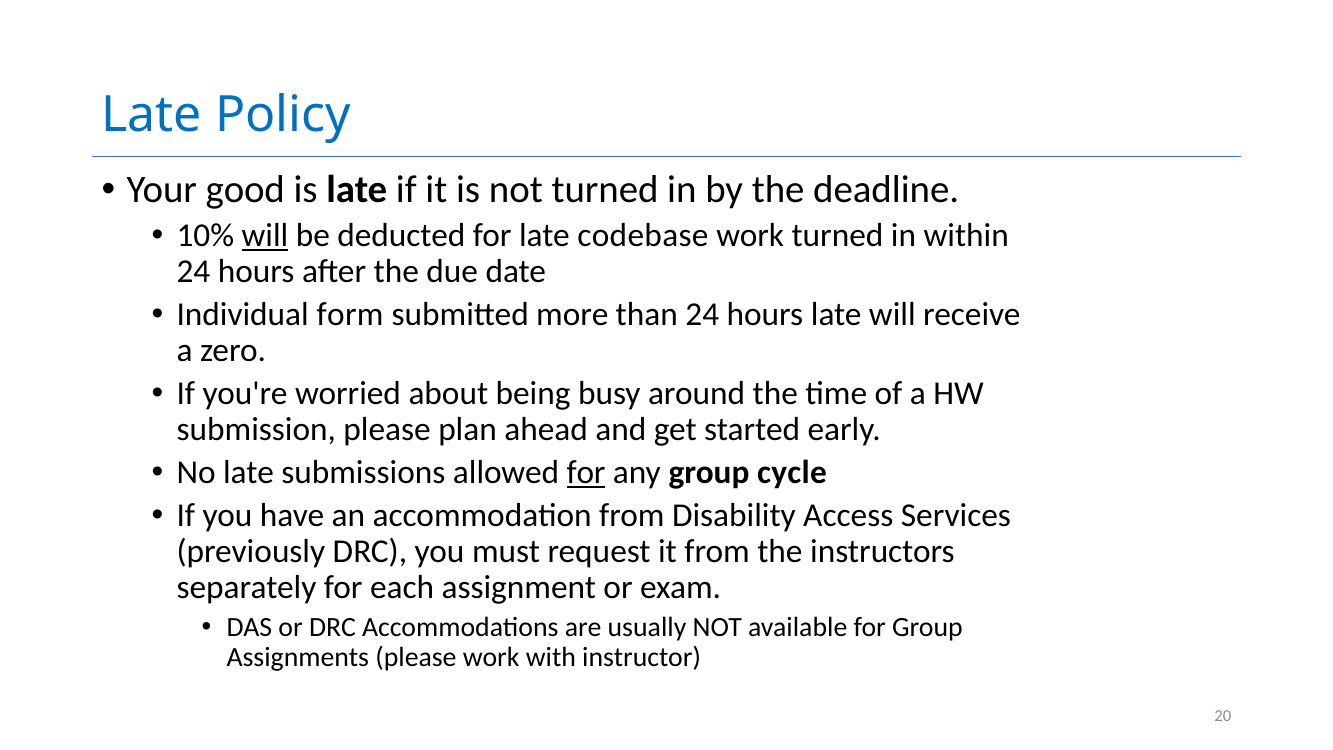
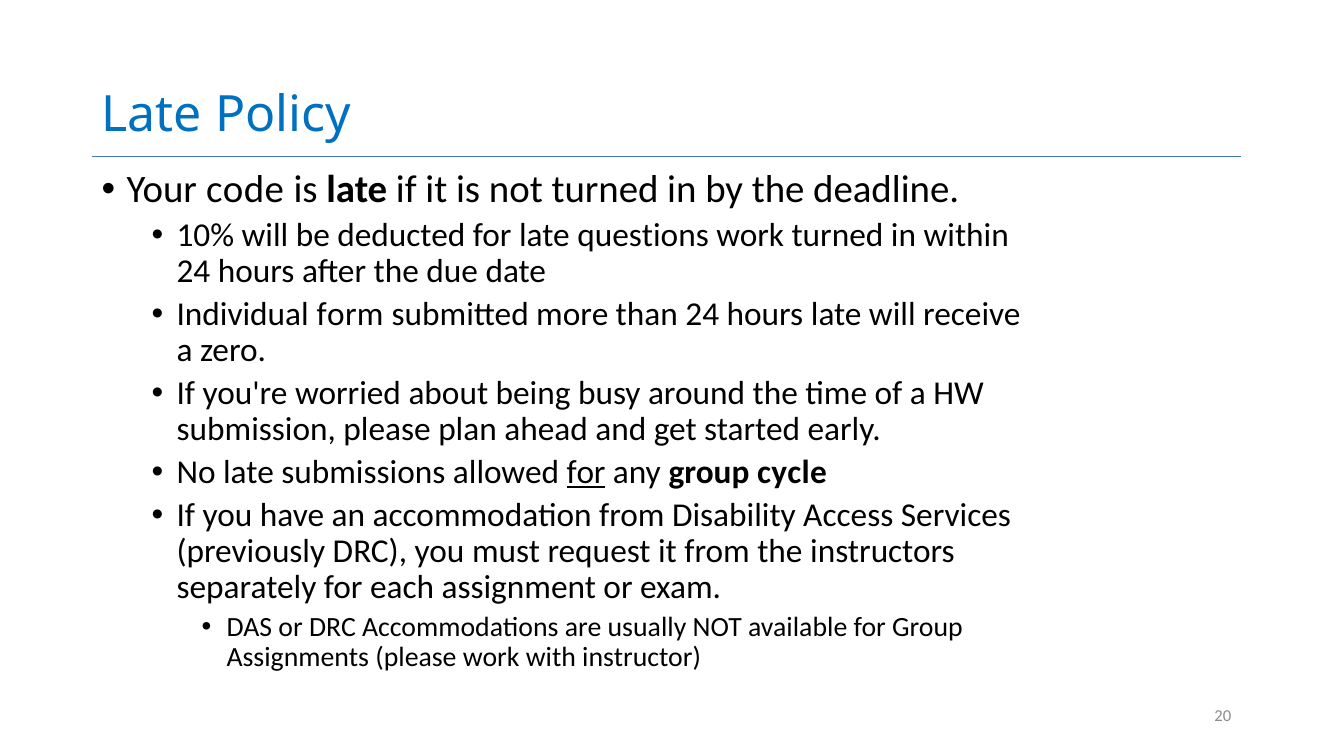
good: good -> code
will at (265, 236) underline: present -> none
codebase: codebase -> questions
